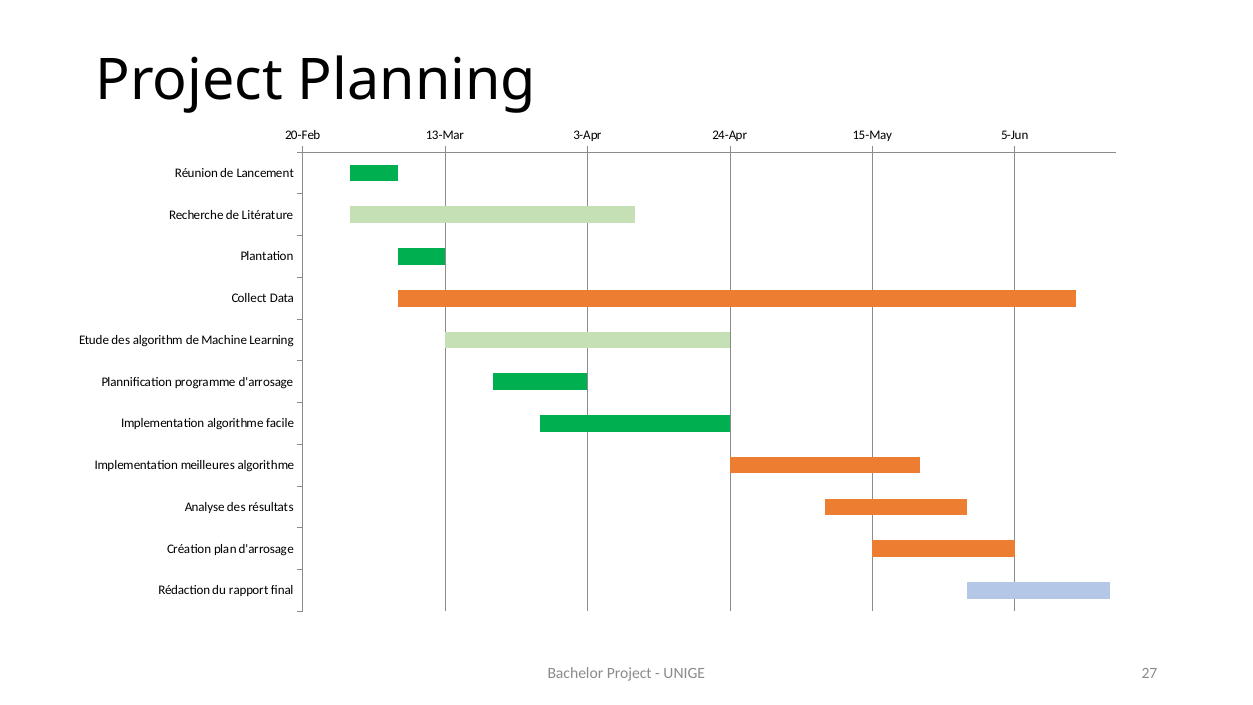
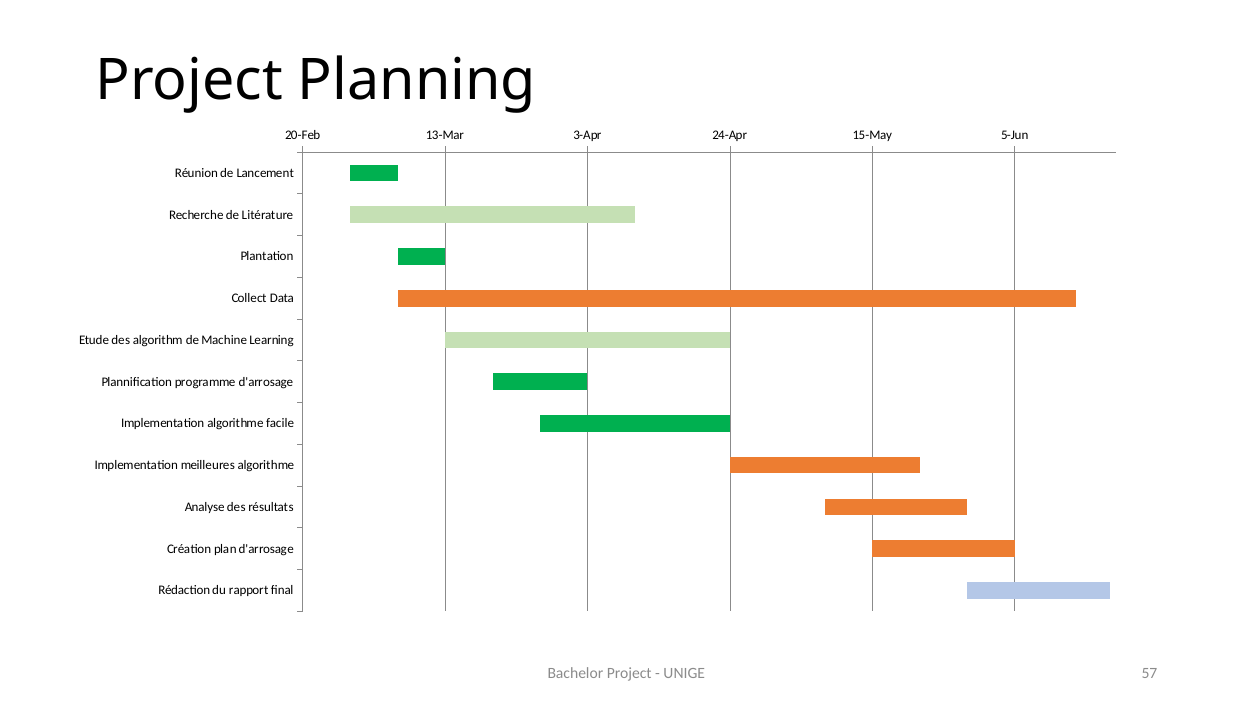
27: 27 -> 57
